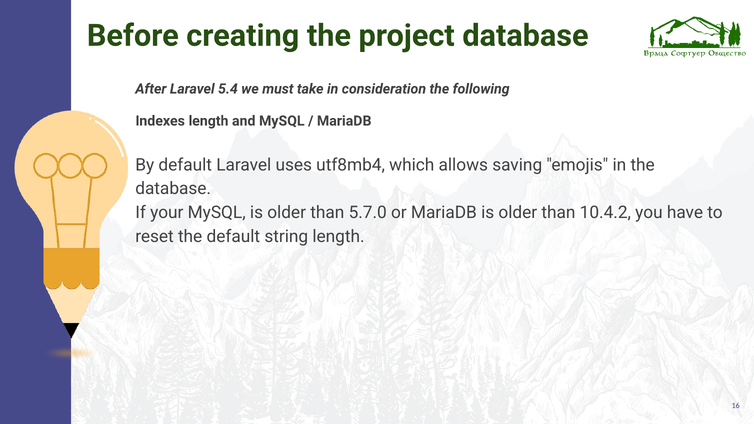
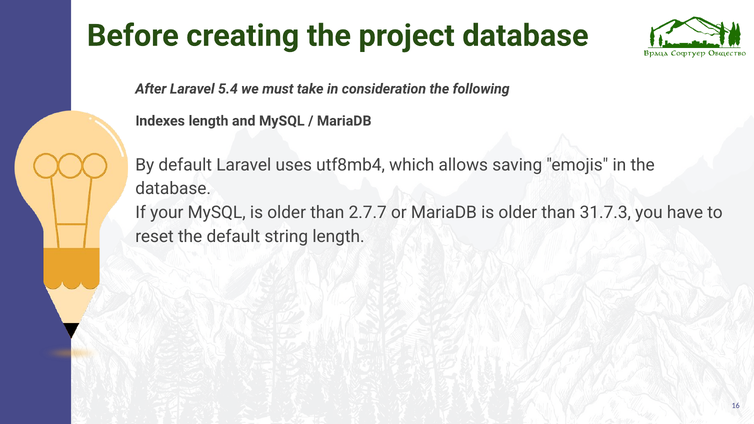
5.7.0: 5.7.0 -> 2.7.7
10.4.2: 10.4.2 -> 31.7.3
